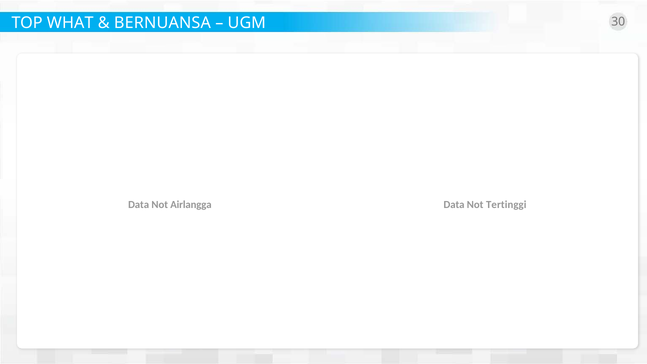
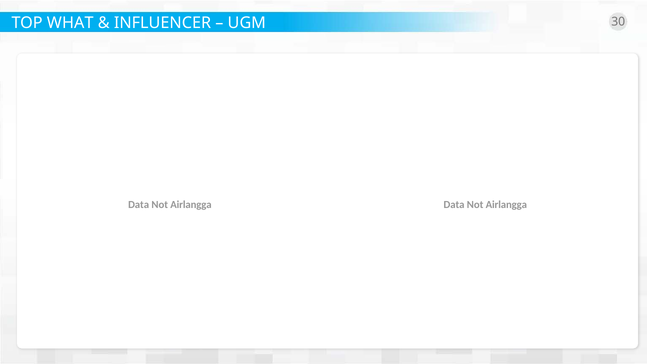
BERNUANSA: BERNUANSA -> INFLUENCER
Tertinggi at (506, 205): Tertinggi -> Airlangga
